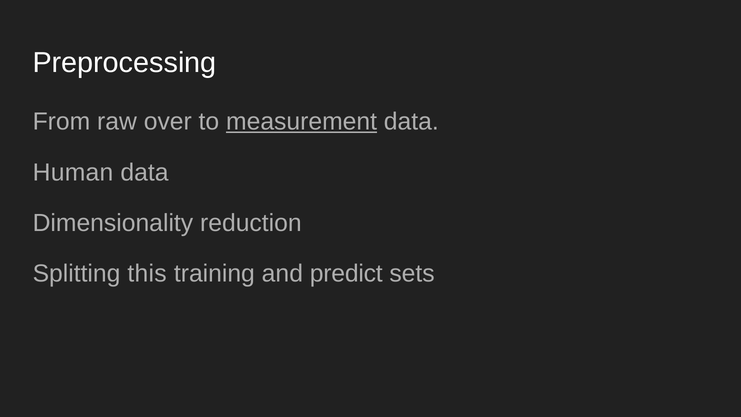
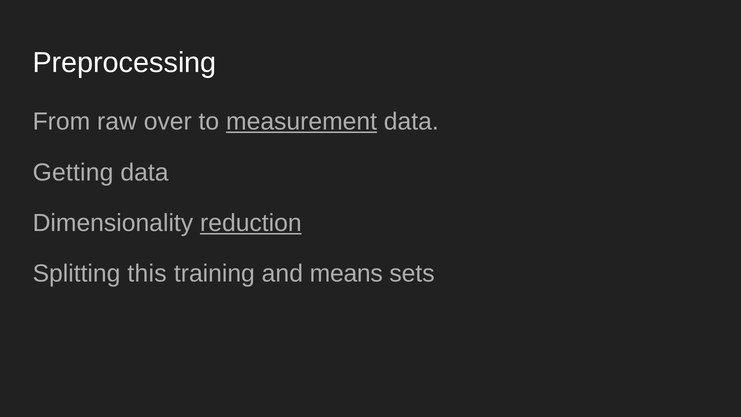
Human: Human -> Getting
reduction underline: none -> present
predict: predict -> means
